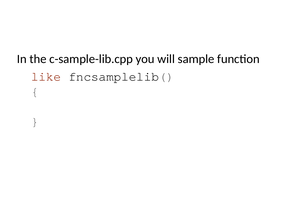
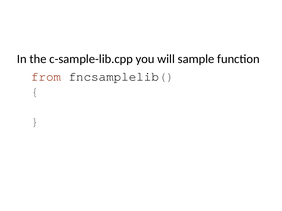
like: like -> from
